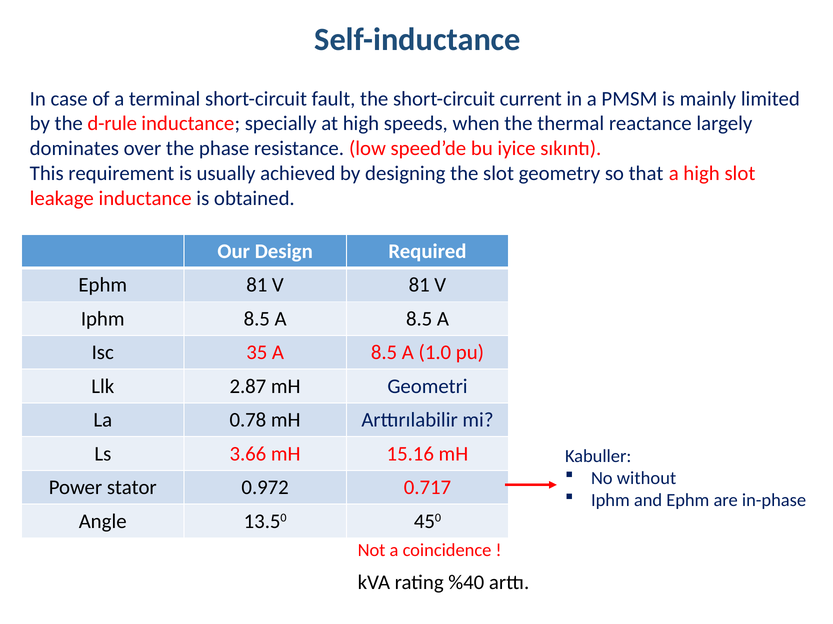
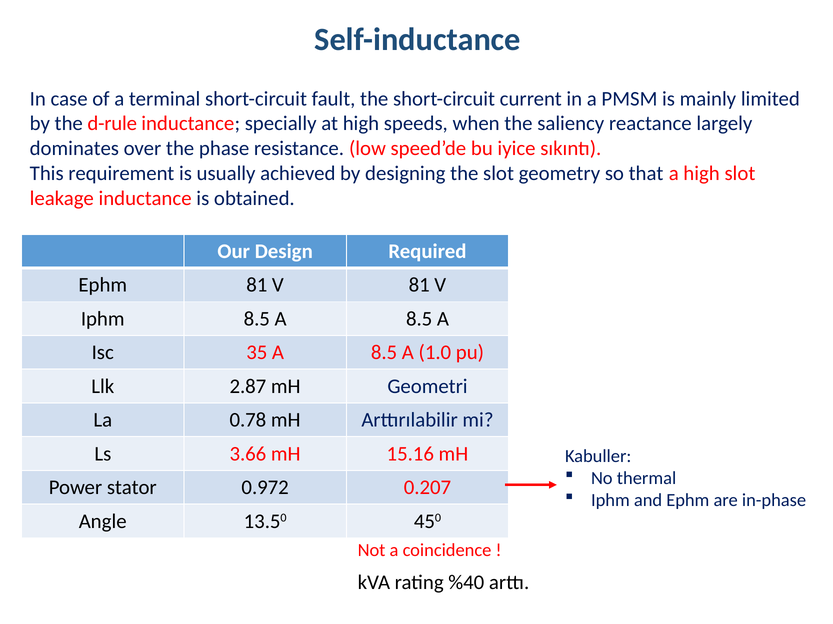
thermal: thermal -> saliency
without: without -> thermal
0.717: 0.717 -> 0.207
